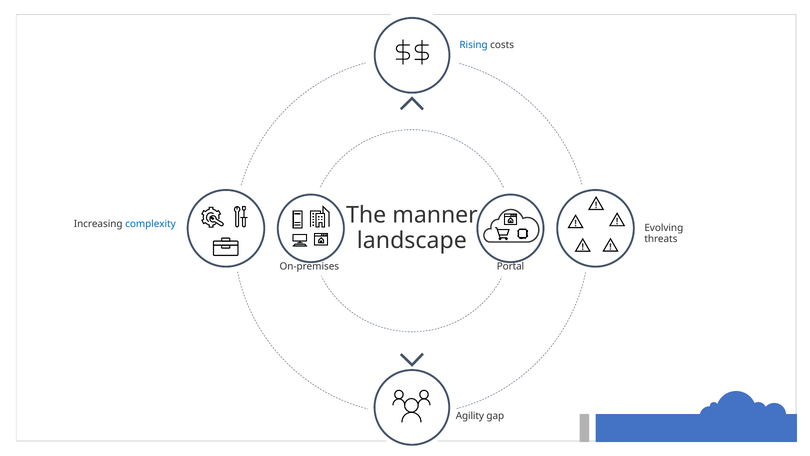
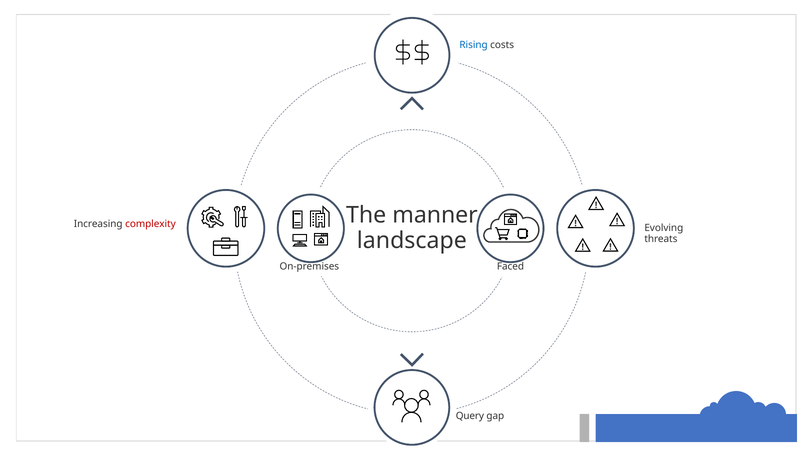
complexity colour: blue -> red
Portal: Portal -> Faced
Agility: Agility -> Query
